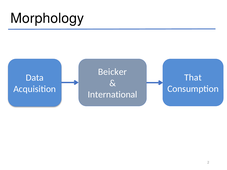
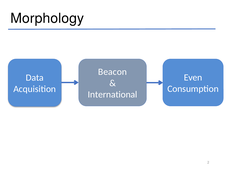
Beicker: Beicker -> Beacon
That: That -> Even
